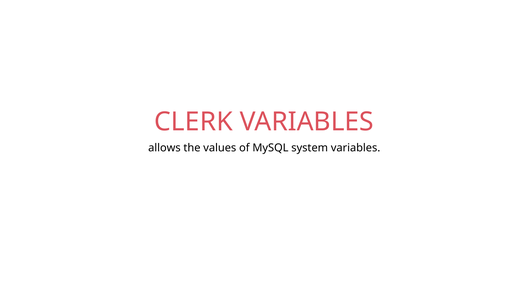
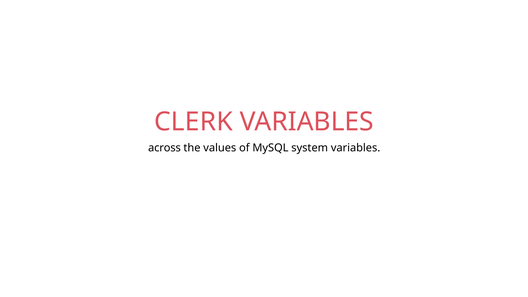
allows: allows -> across
